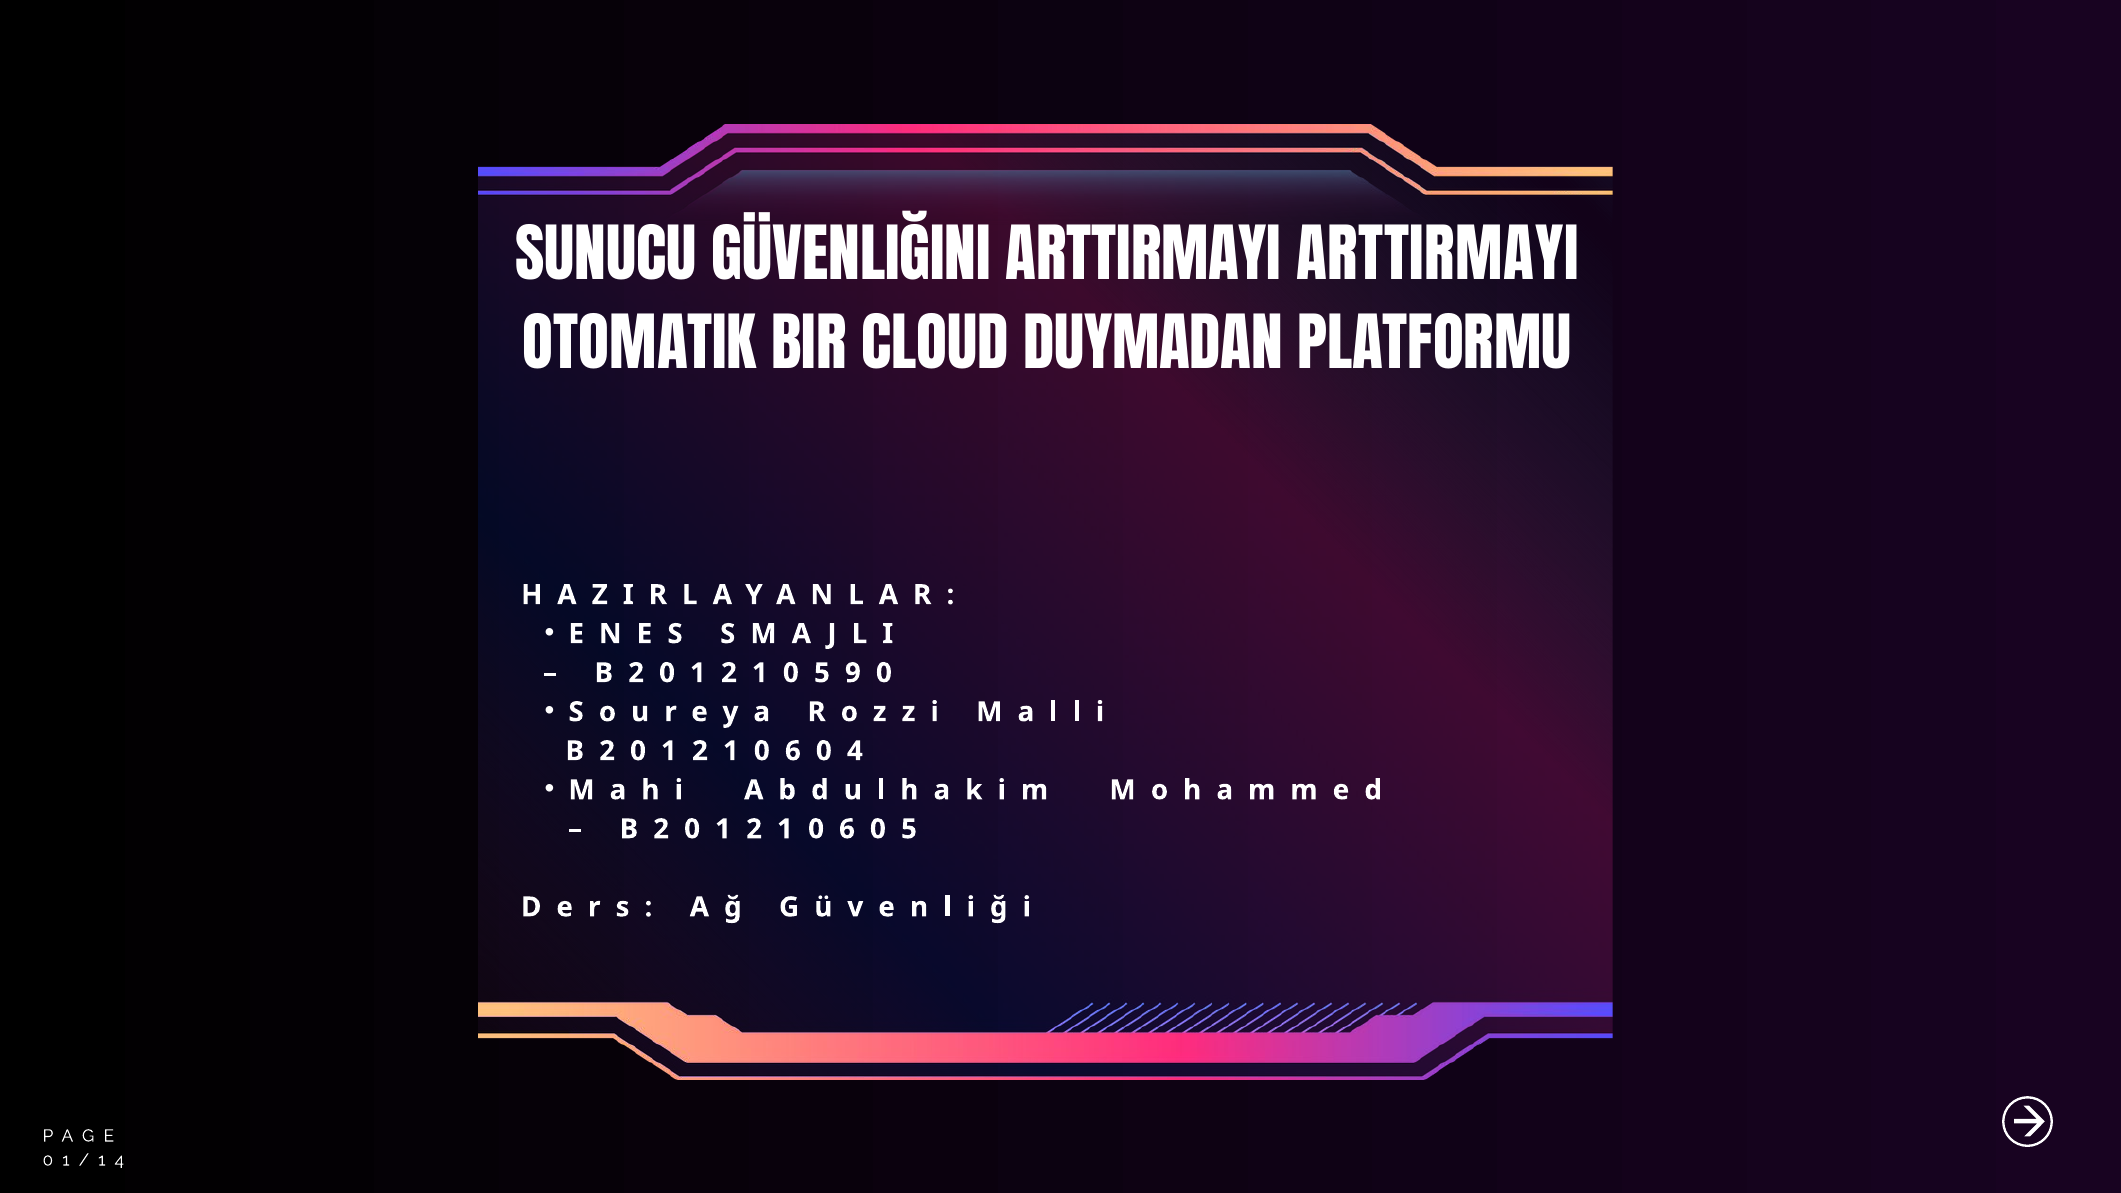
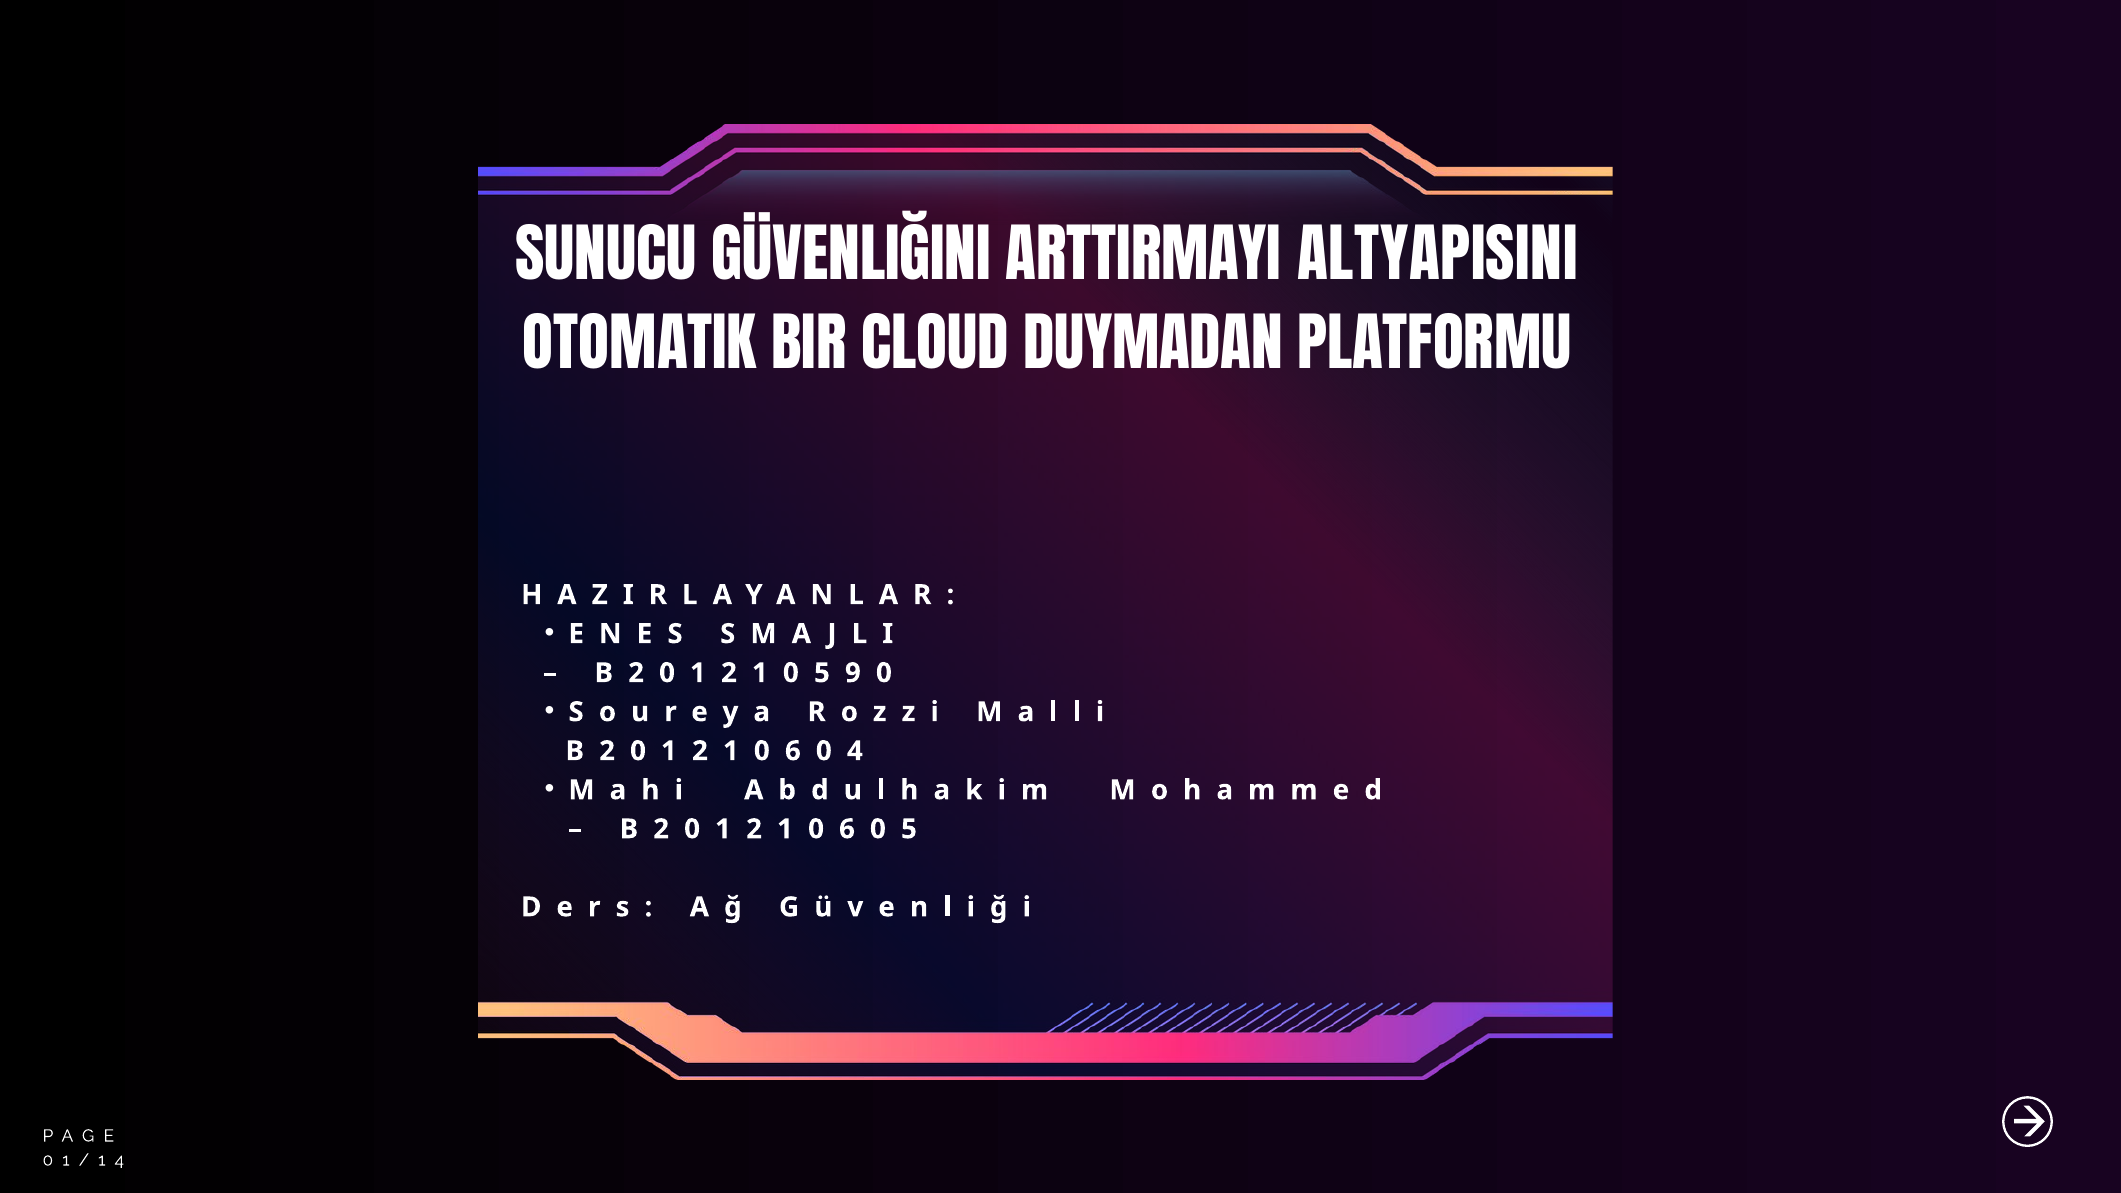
ARTTIRMAYI ARTTIRMAYI: ARTTIRMAYI -> ALTYAPISINI
